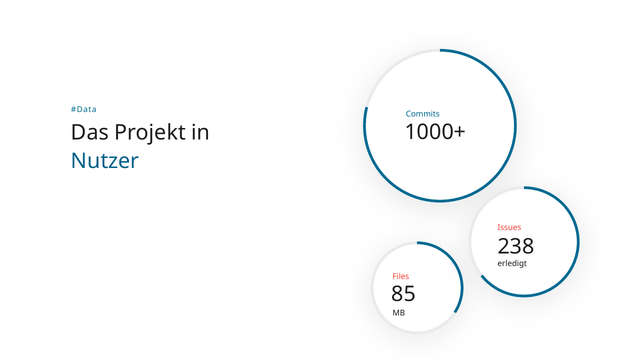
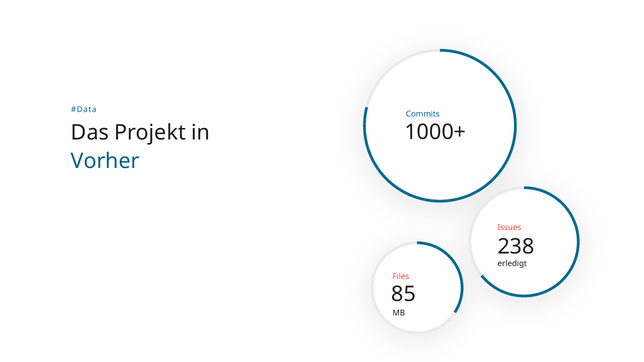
Nutzer: Nutzer -> Vorher
